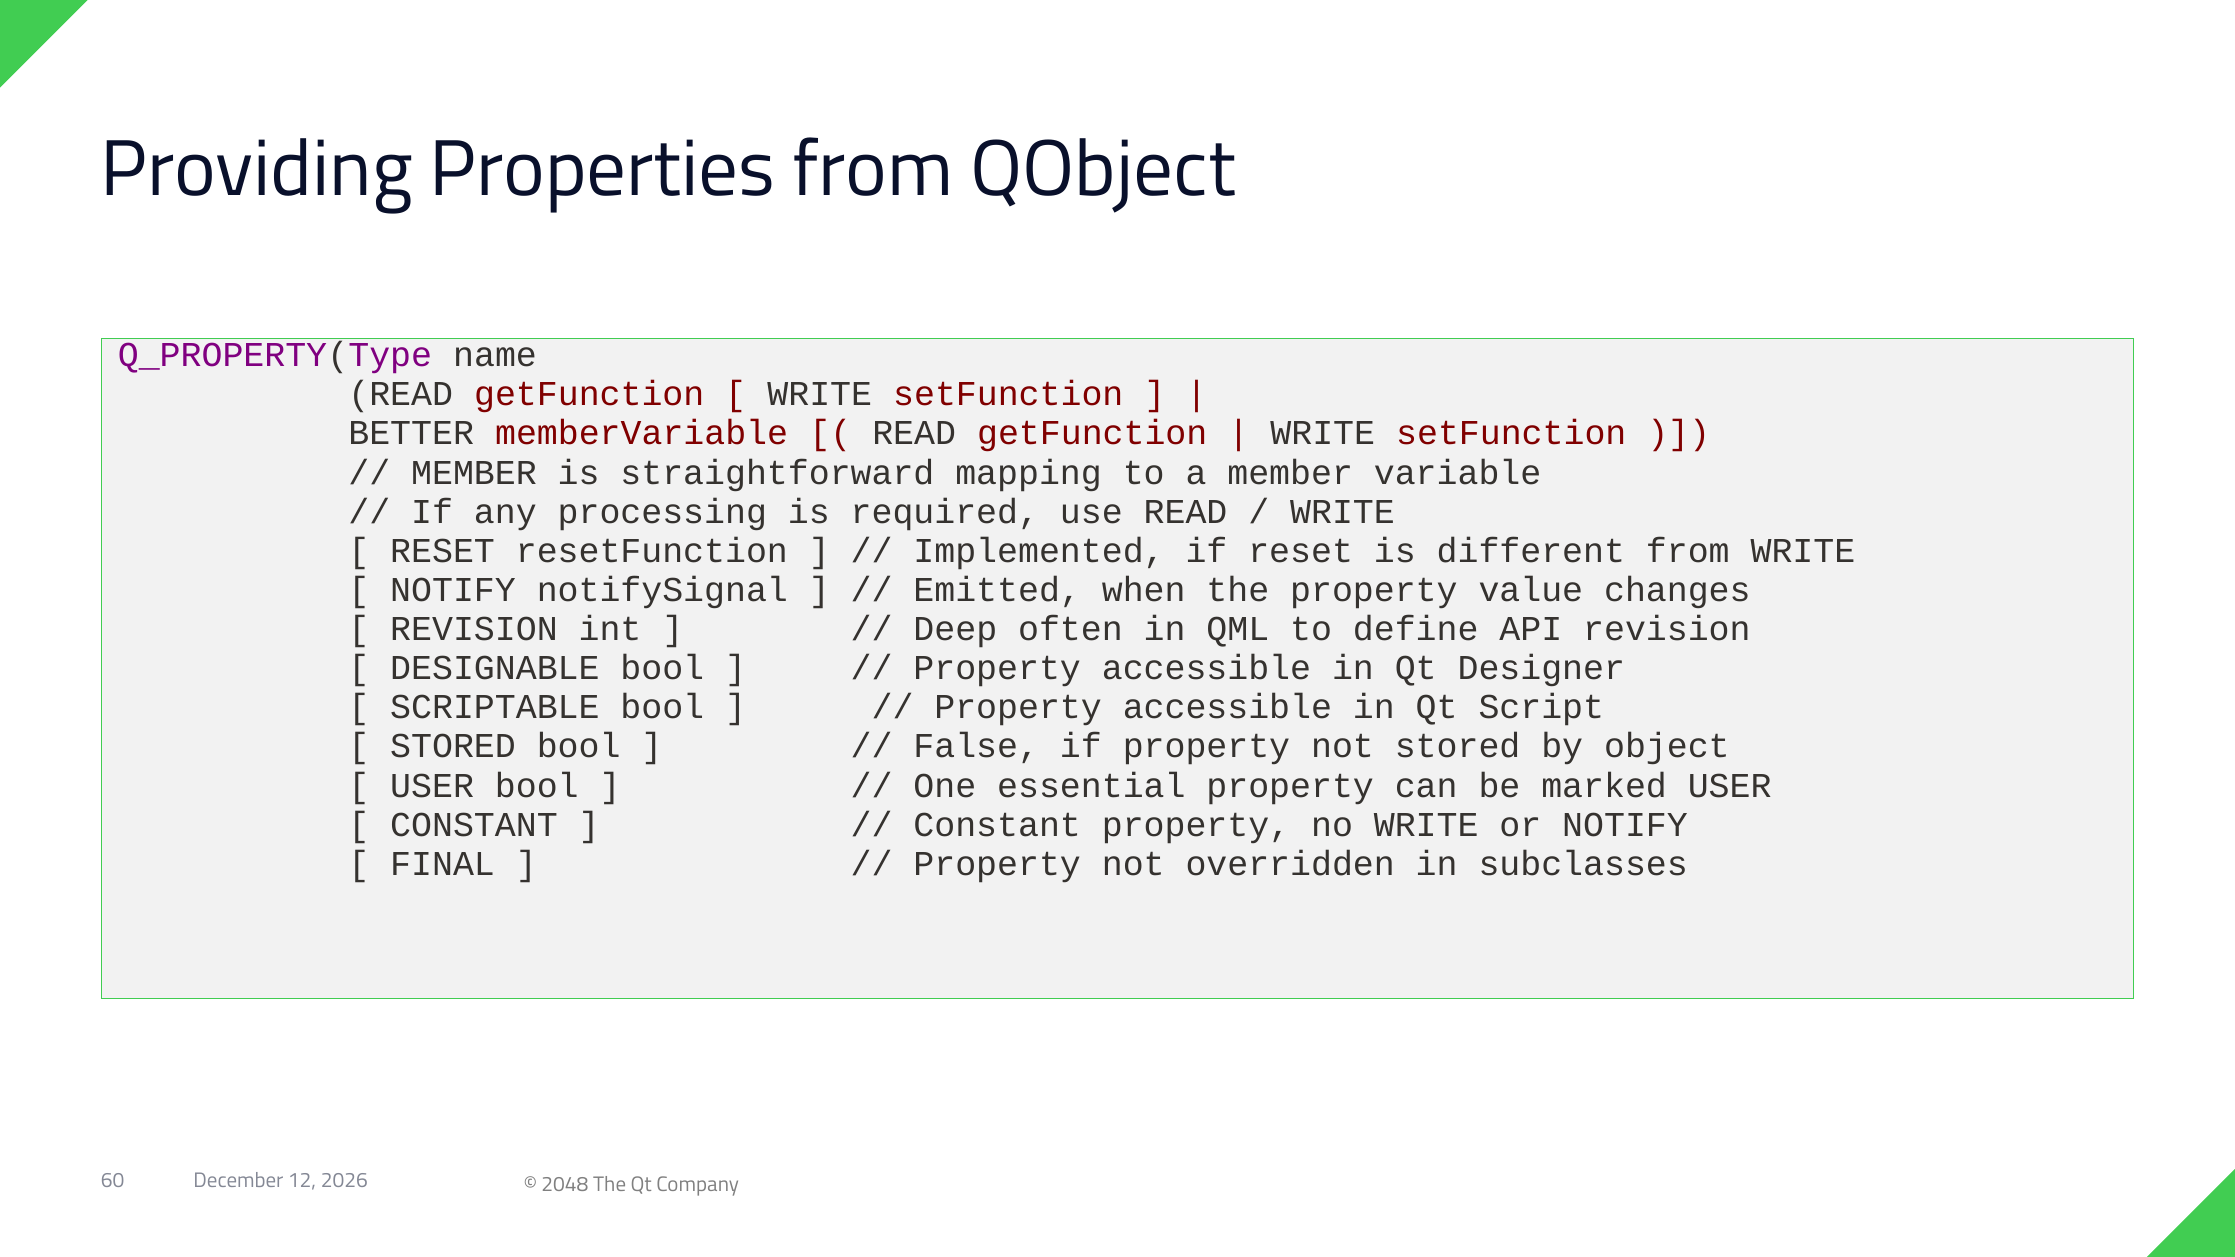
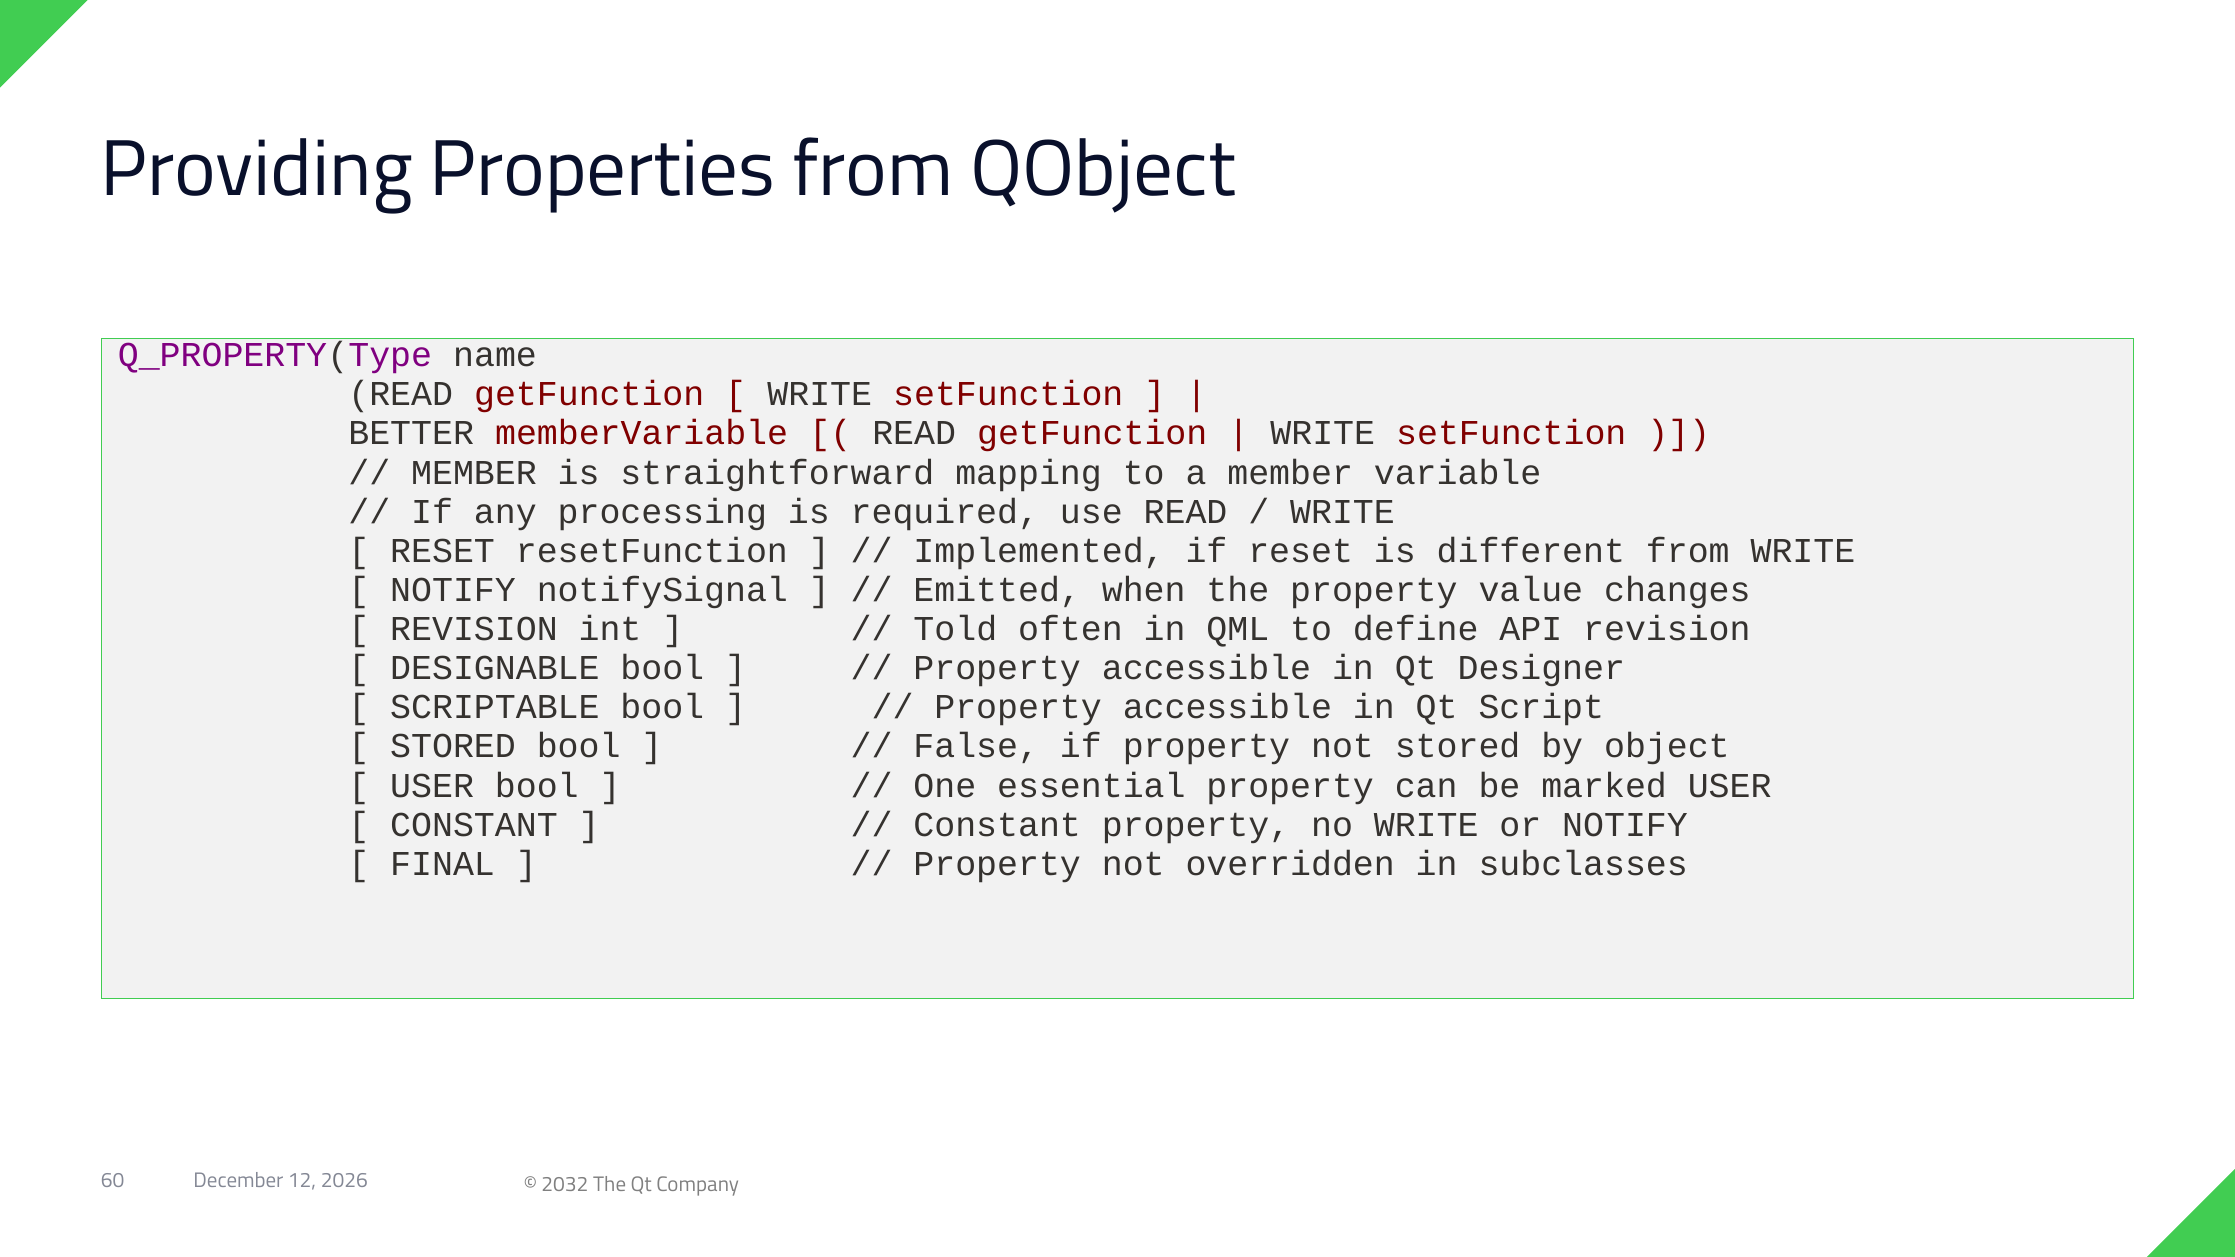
Deep: Deep -> Told
2048: 2048 -> 2032
